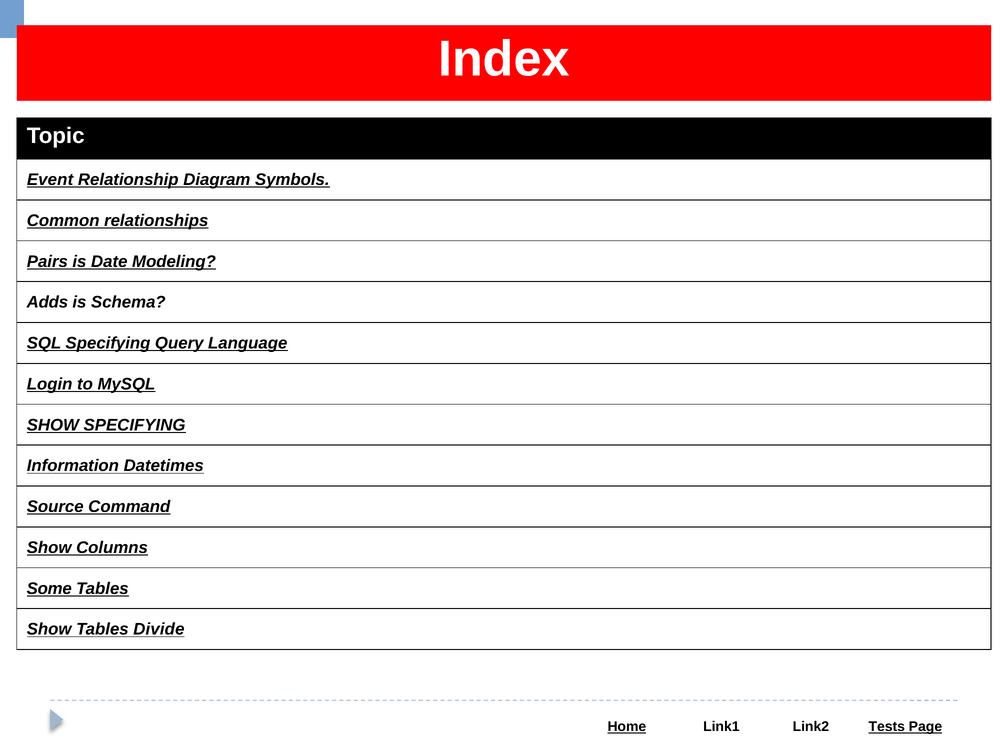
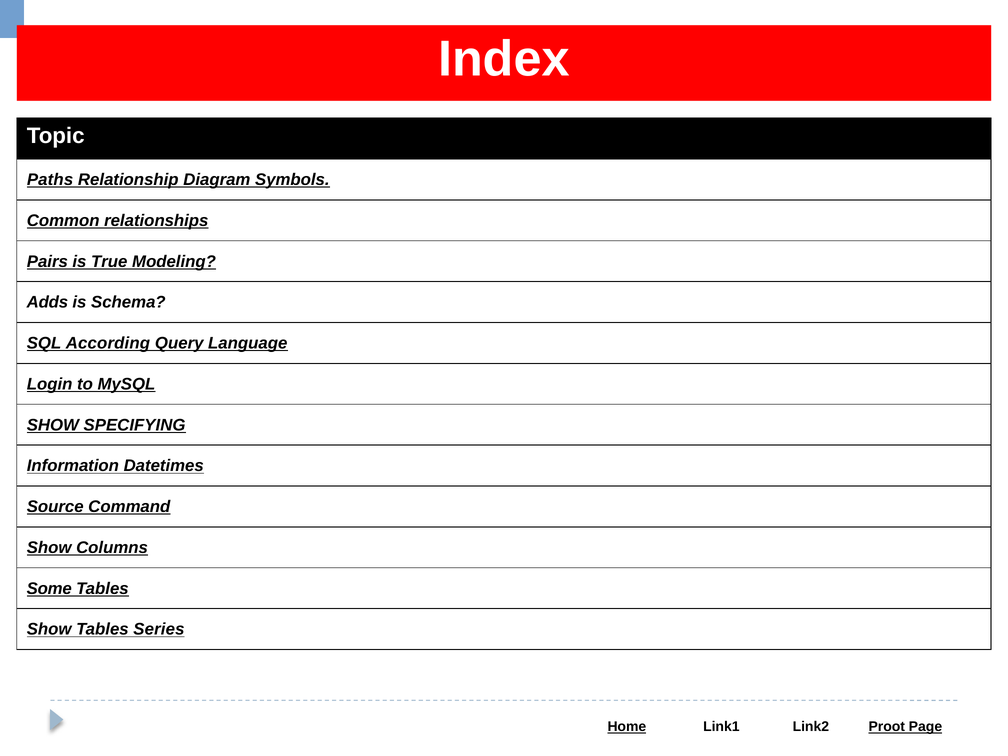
Event: Event -> Paths
Date: Date -> True
SQL Specifying: Specifying -> According
Divide: Divide -> Series
Tests: Tests -> Proot
